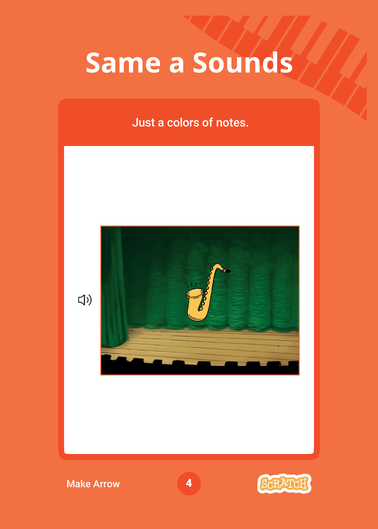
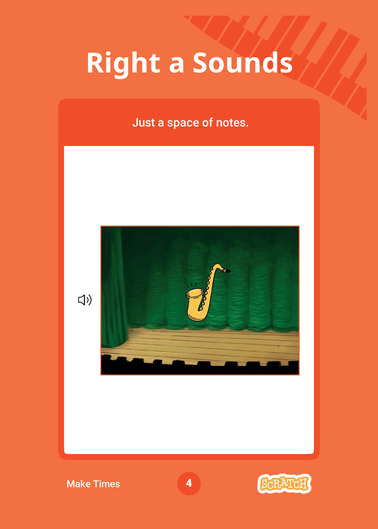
Same: Same -> Right
colors: colors -> space
Arrow: Arrow -> Times
